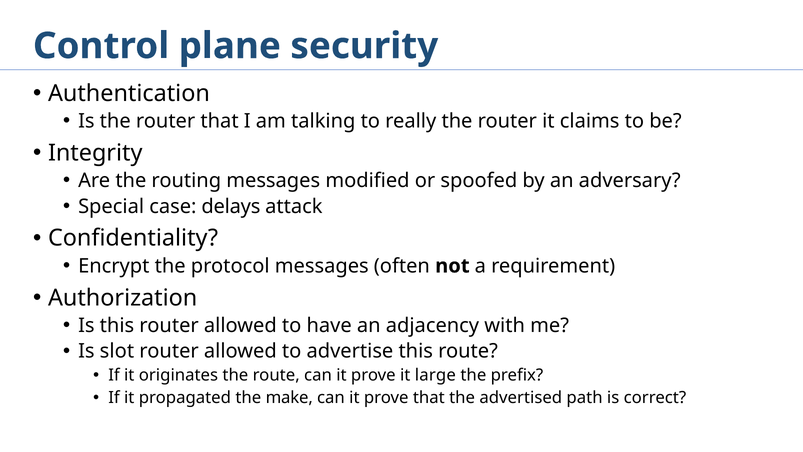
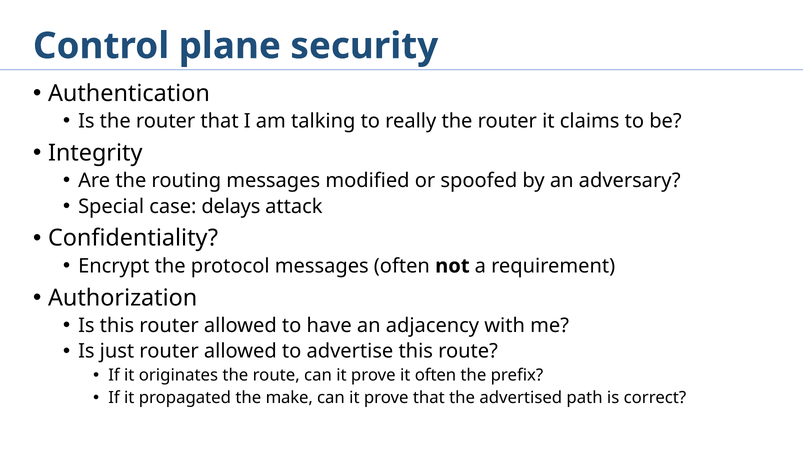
slot: slot -> just
it large: large -> often
